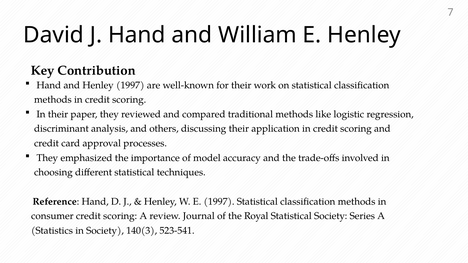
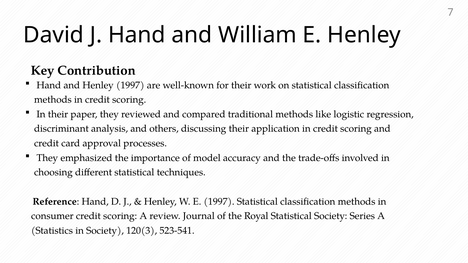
140(3: 140(3 -> 120(3
